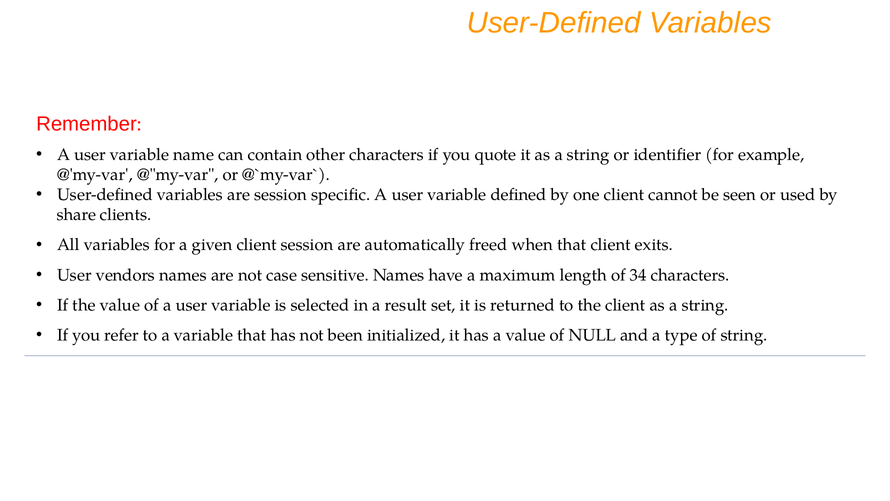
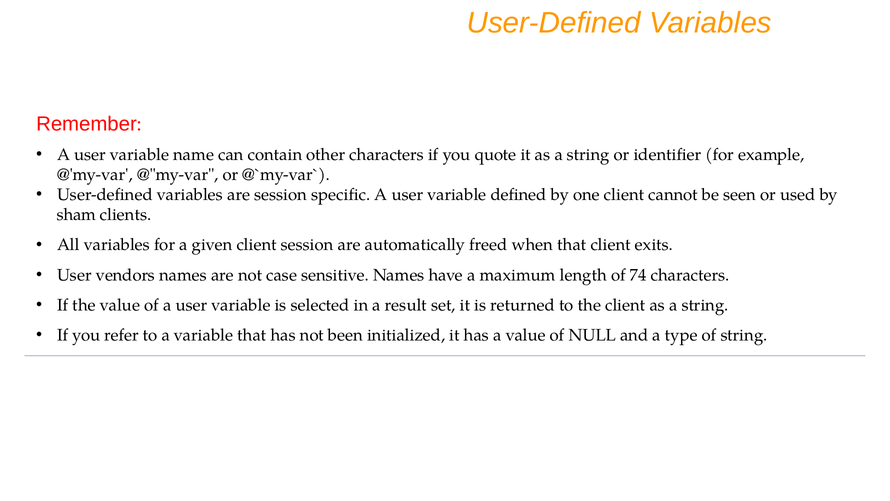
share: share -> sham
34: 34 -> 74
